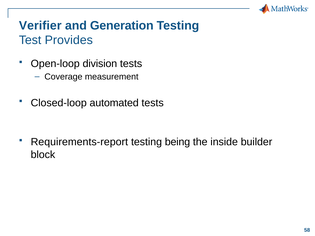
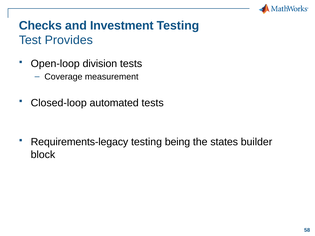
Verifier: Verifier -> Checks
Generation: Generation -> Investment
Requirements-report: Requirements-report -> Requirements-legacy
inside: inside -> states
